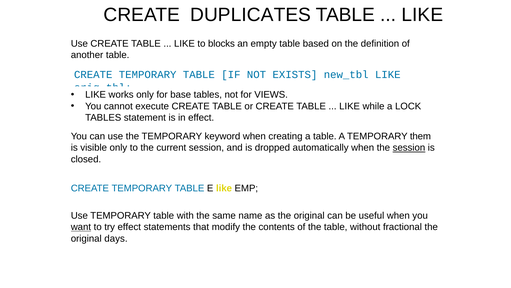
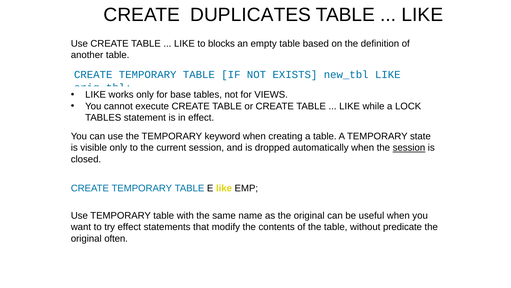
them: them -> state
want underline: present -> none
fractional: fractional -> predicate
days: days -> often
